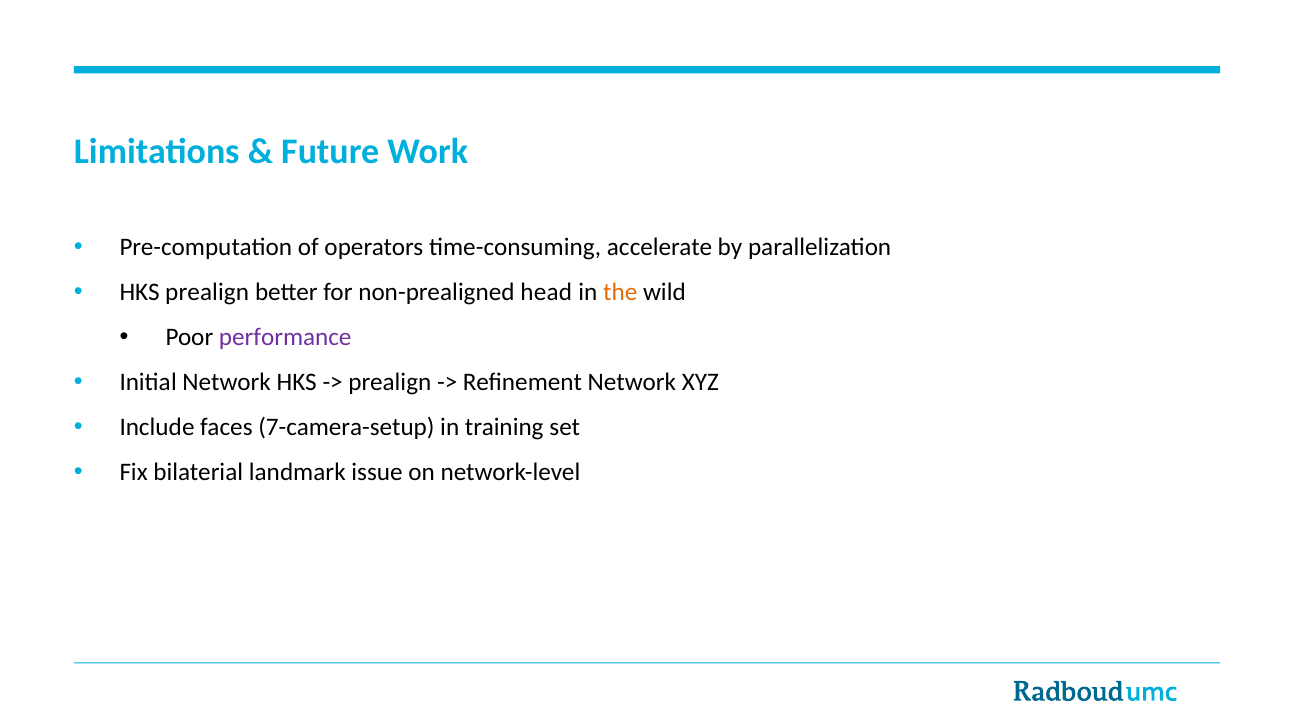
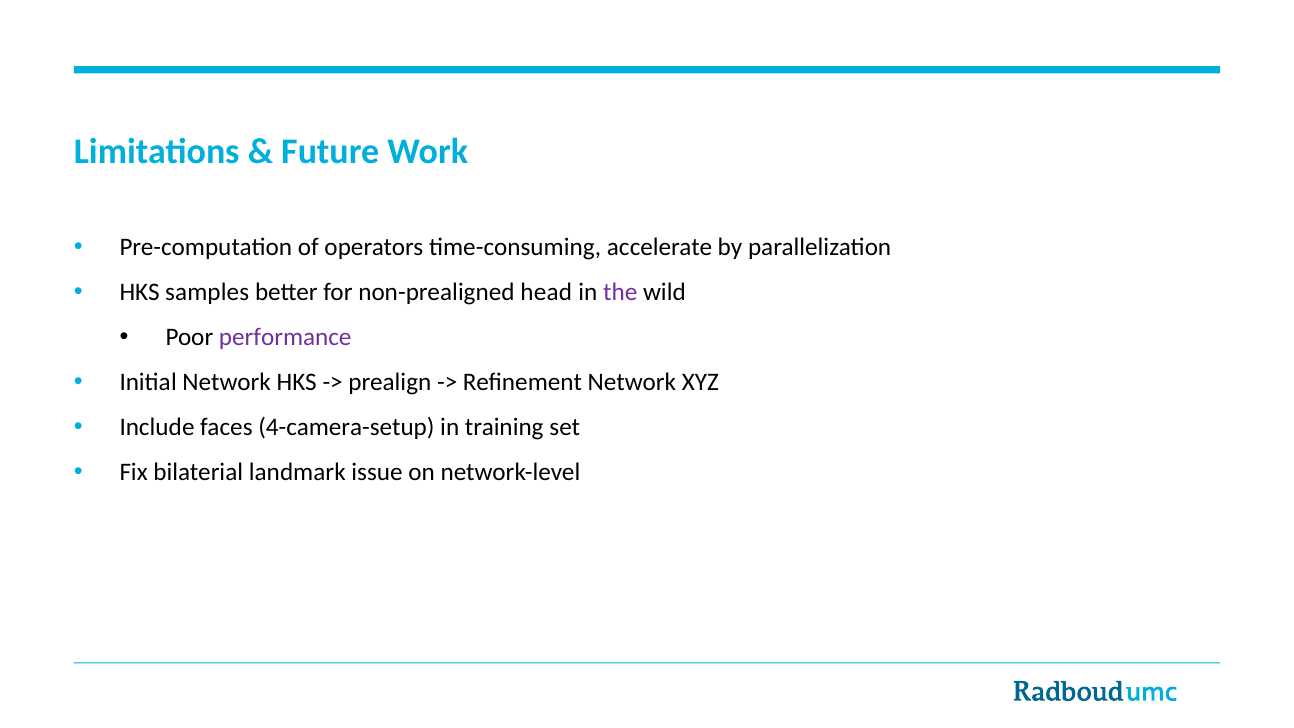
HKS prealign: prealign -> samples
the colour: orange -> purple
7-camera-setup: 7-camera-setup -> 4-camera-setup
